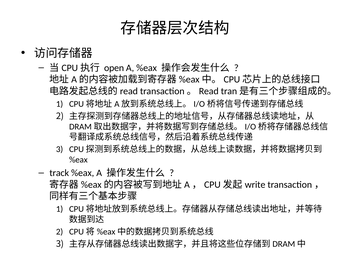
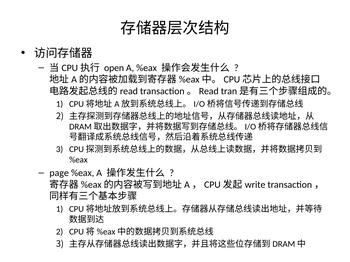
track: track -> page
